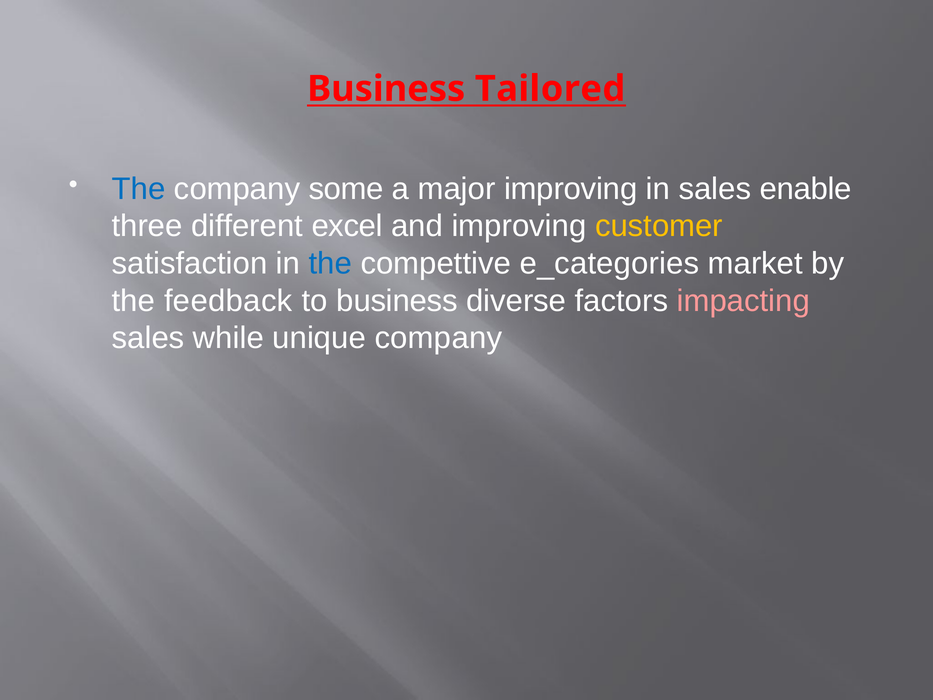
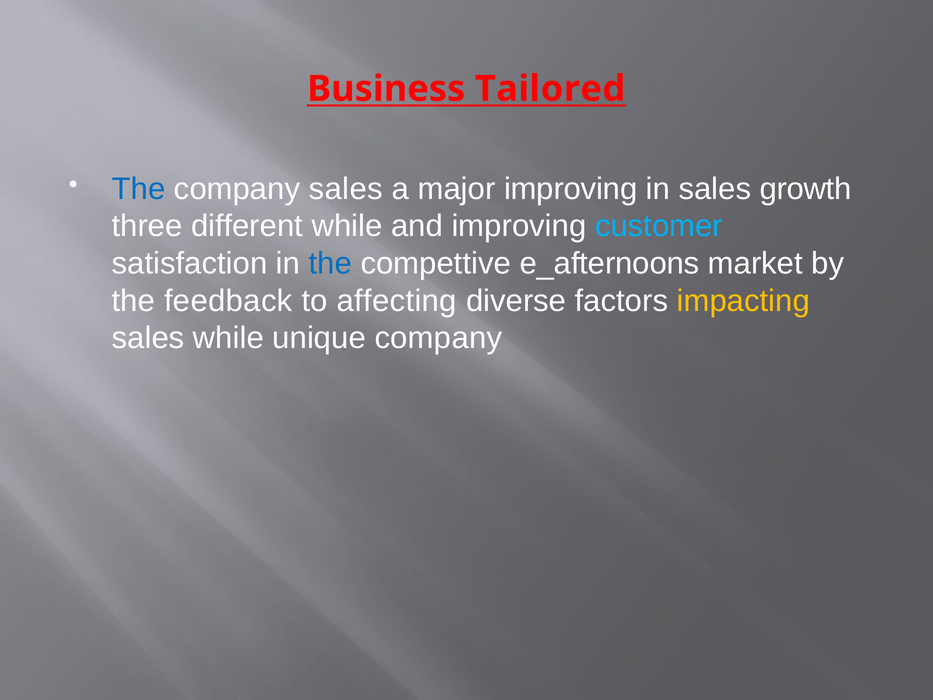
company some: some -> sales
enable: enable -> growth
different excel: excel -> while
customer colour: yellow -> light blue
e_categories: e_categories -> e_afternoons
to business: business -> affecting
impacting colour: pink -> yellow
